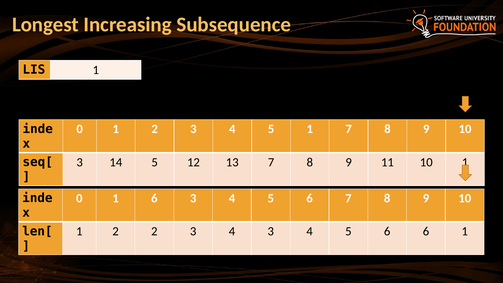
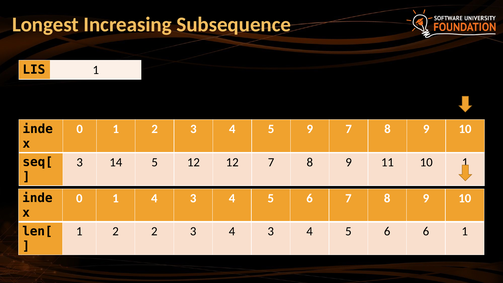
5 1: 1 -> 9
12 13: 13 -> 12
1 6: 6 -> 4
